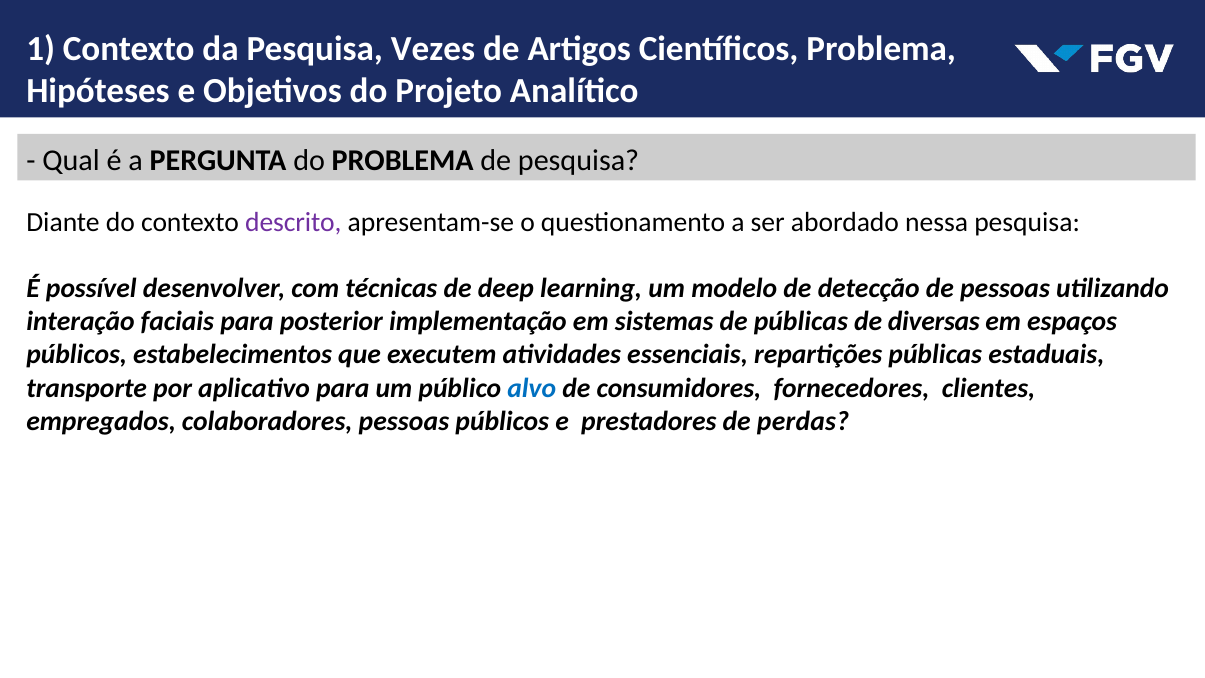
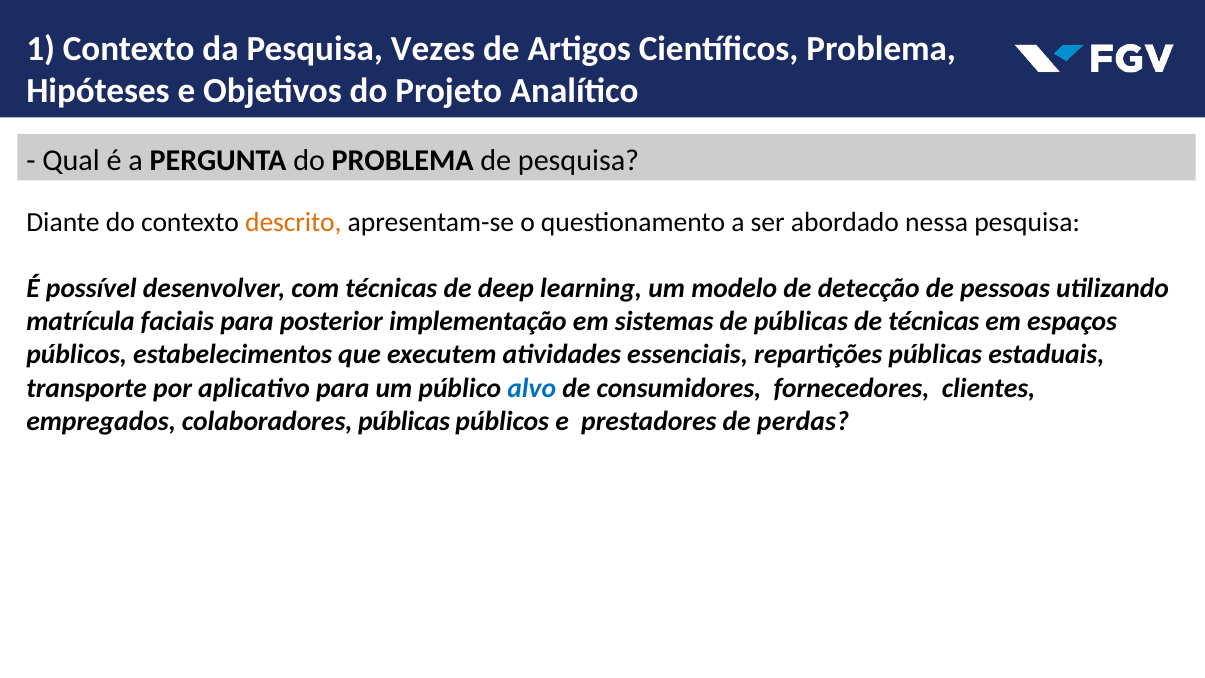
descrito colour: purple -> orange
interação: interação -> matrícula
de diversas: diversas -> técnicas
colaboradores pessoas: pessoas -> públicas
